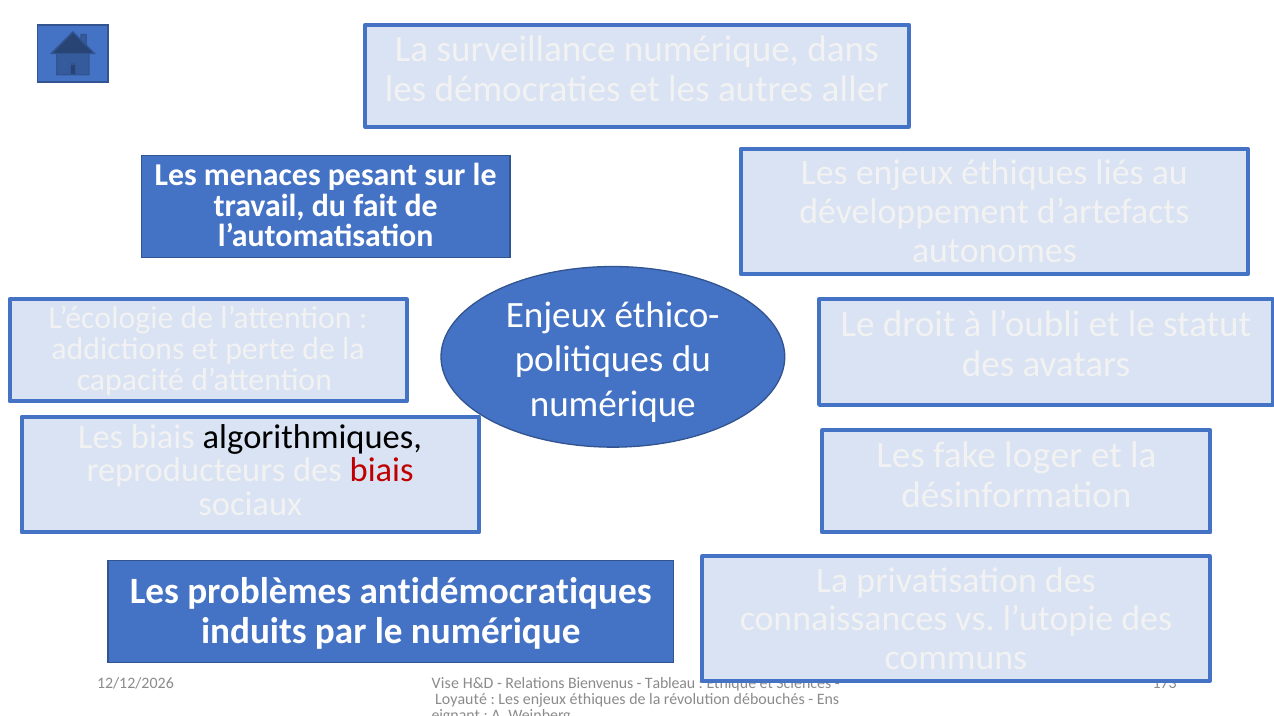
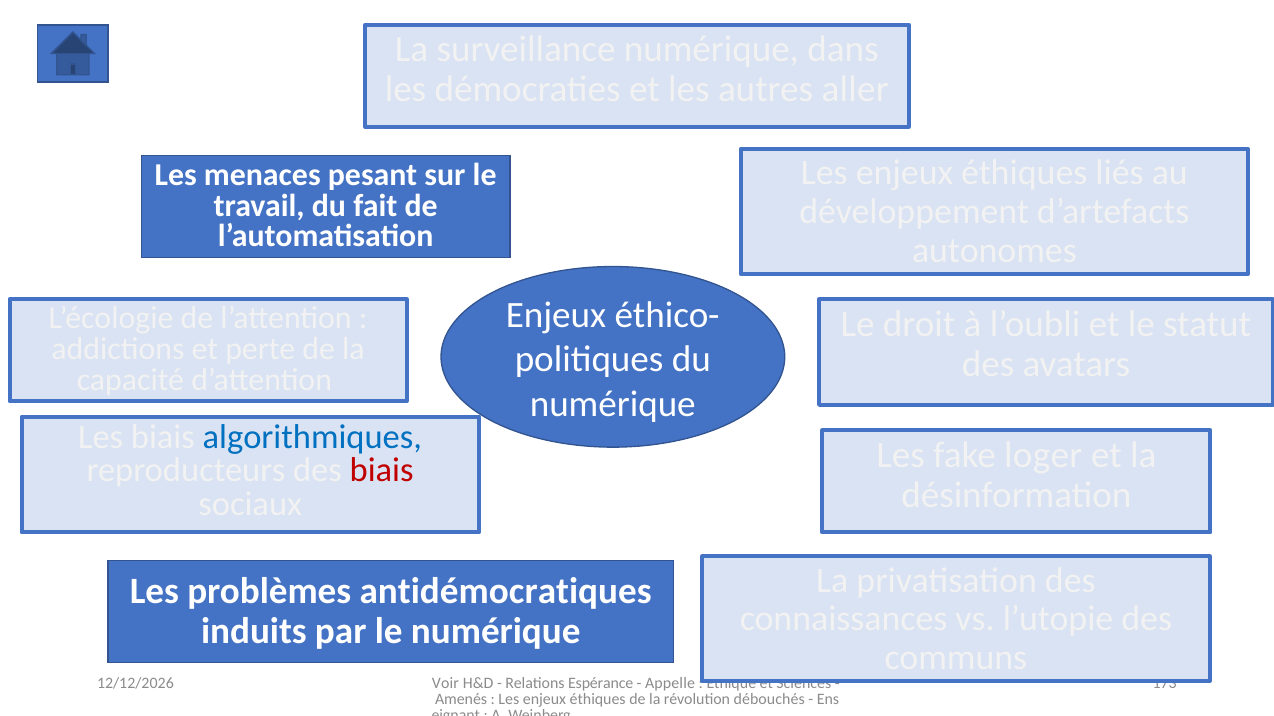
algorithmiques colour: black -> blue
Vise: Vise -> Voir
Bienvenus: Bienvenus -> Espérance
Tableau: Tableau -> Appelle
Loyauté: Loyauté -> Amenés
